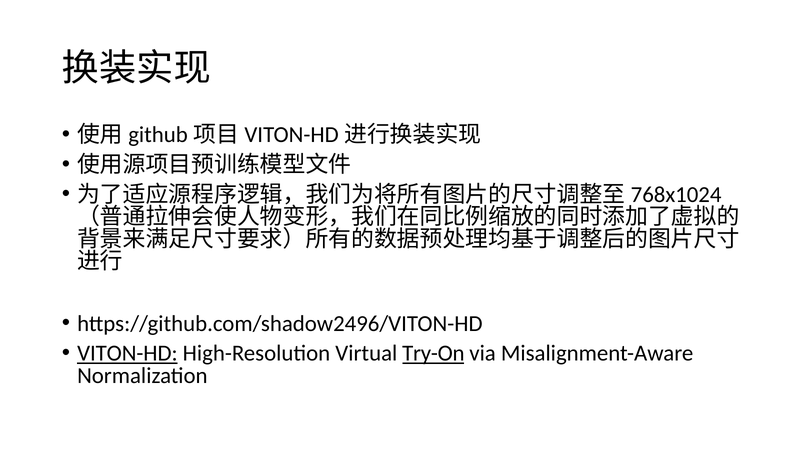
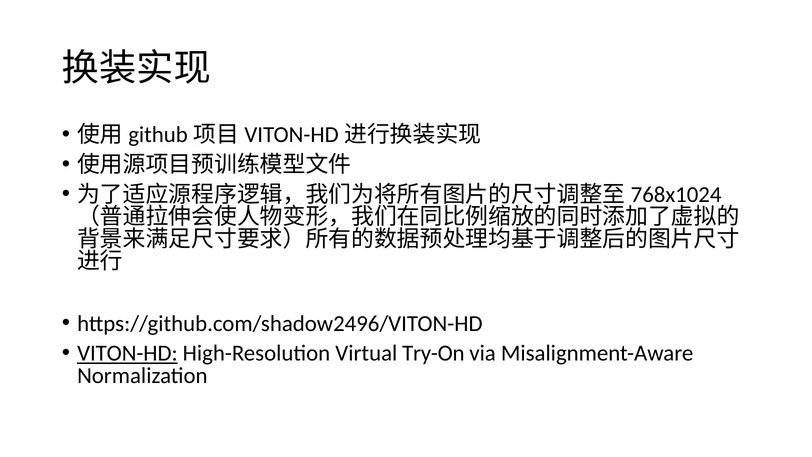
Try-On underline: present -> none
